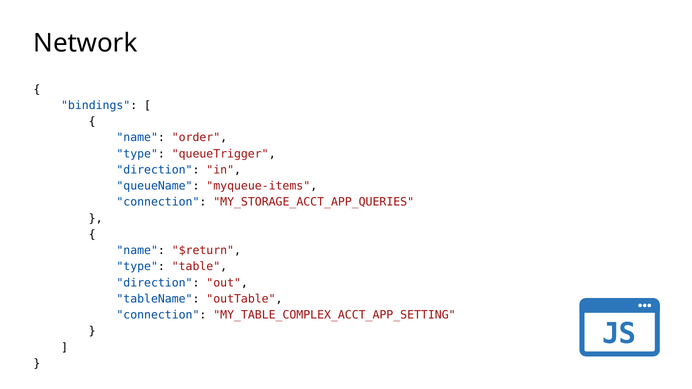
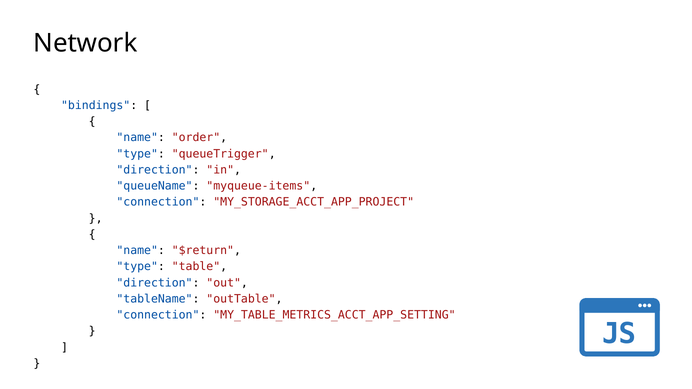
MY_STORAGE_ACCT_APP_QUERIES: MY_STORAGE_ACCT_APP_QUERIES -> MY_STORAGE_ACCT_APP_PROJECT
MY_TABLE_COMPLEX_ACCT_APP_SETTING: MY_TABLE_COMPLEX_ACCT_APP_SETTING -> MY_TABLE_METRICS_ACCT_APP_SETTING
